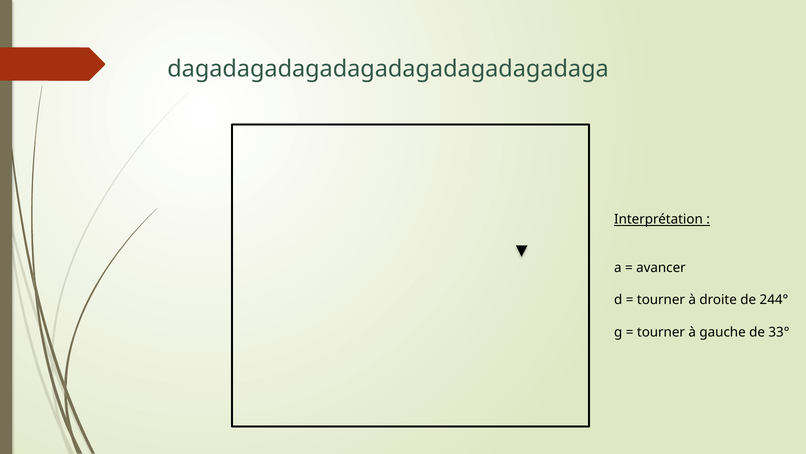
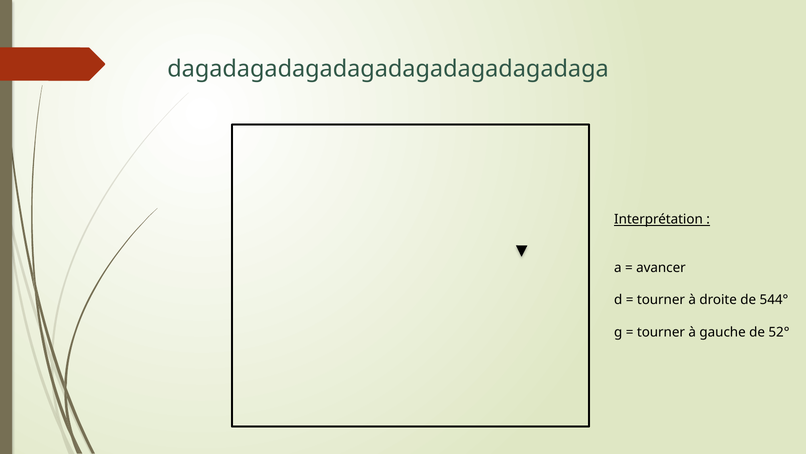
244°: 244° -> 544°
33°: 33° -> 52°
